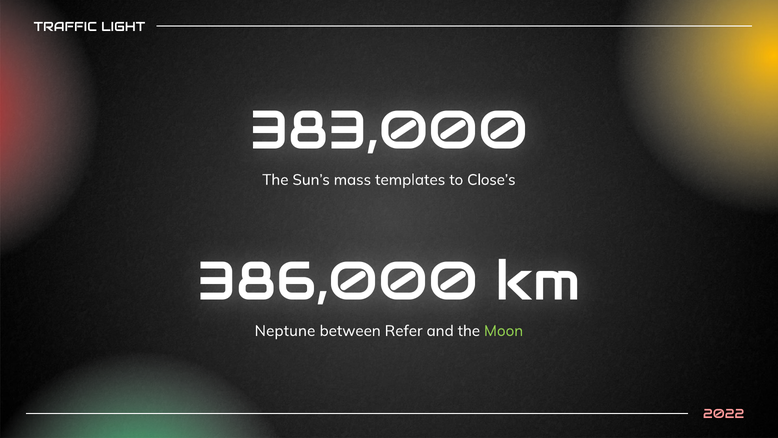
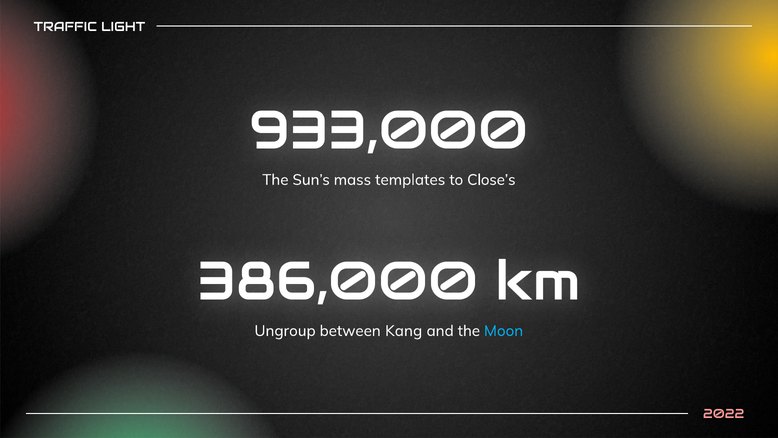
383,000: 383,000 -> 933,000
Neptune: Neptune -> Ungroup
Refer: Refer -> Kang
Moon colour: light green -> light blue
